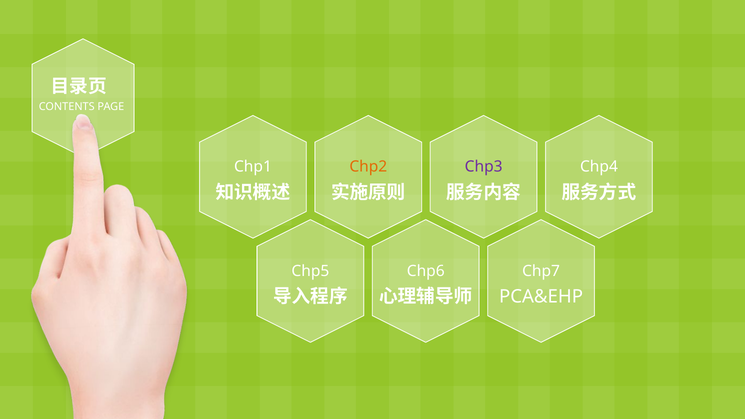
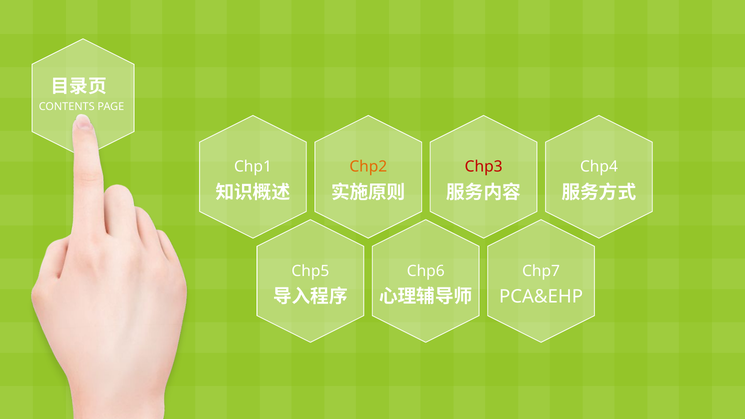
Chp3 colour: purple -> red
